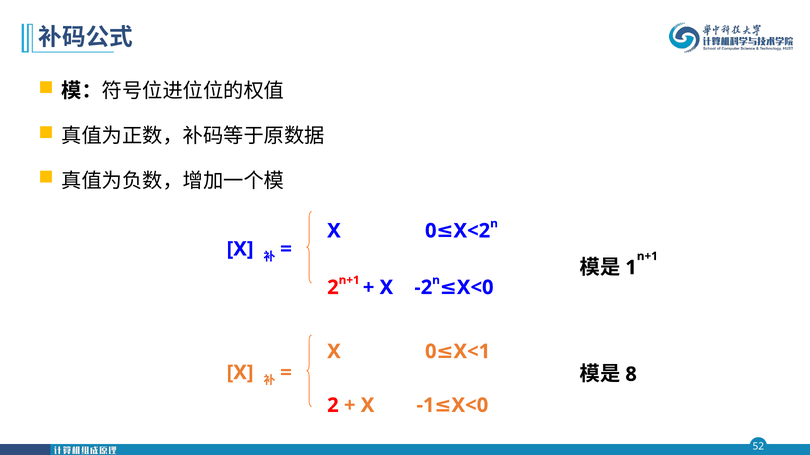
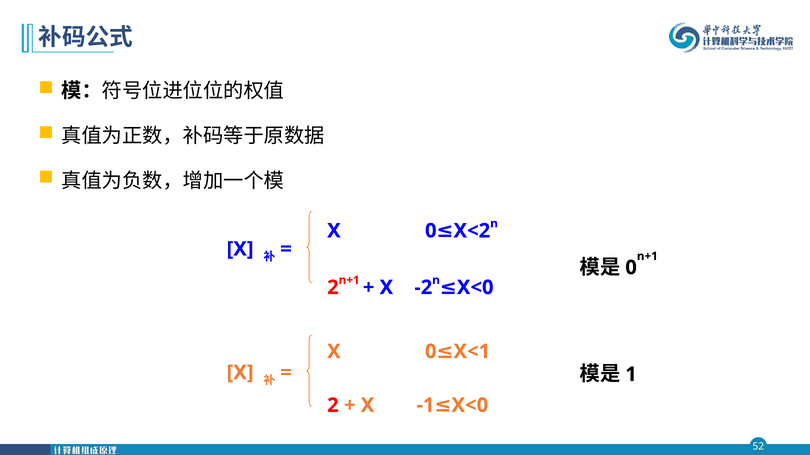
1 at (631, 268): 1 -> 0
8: 8 -> 1
